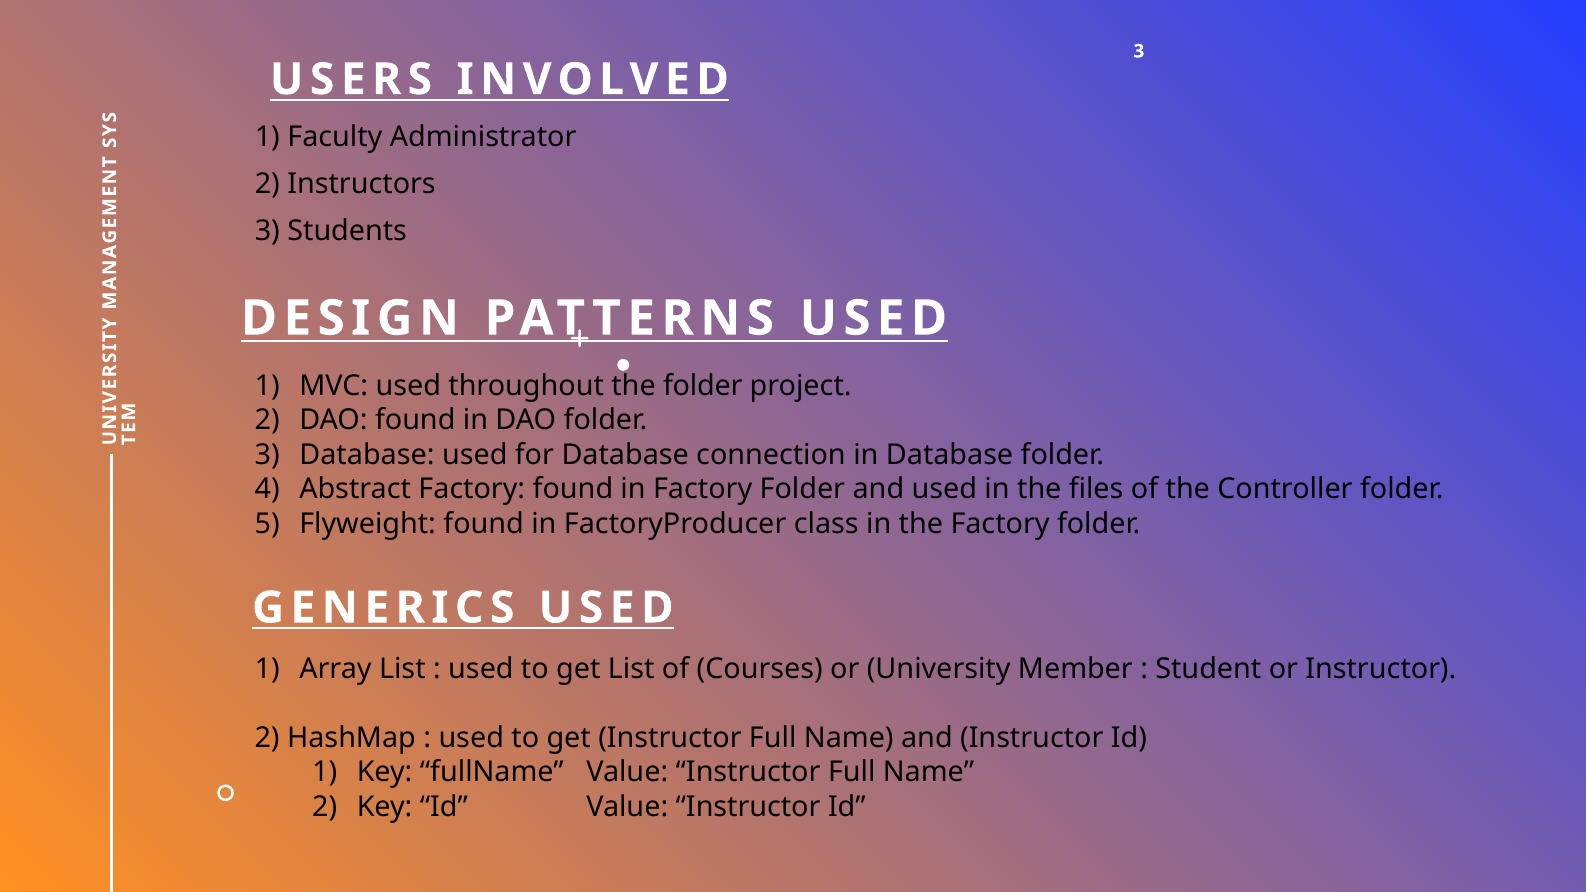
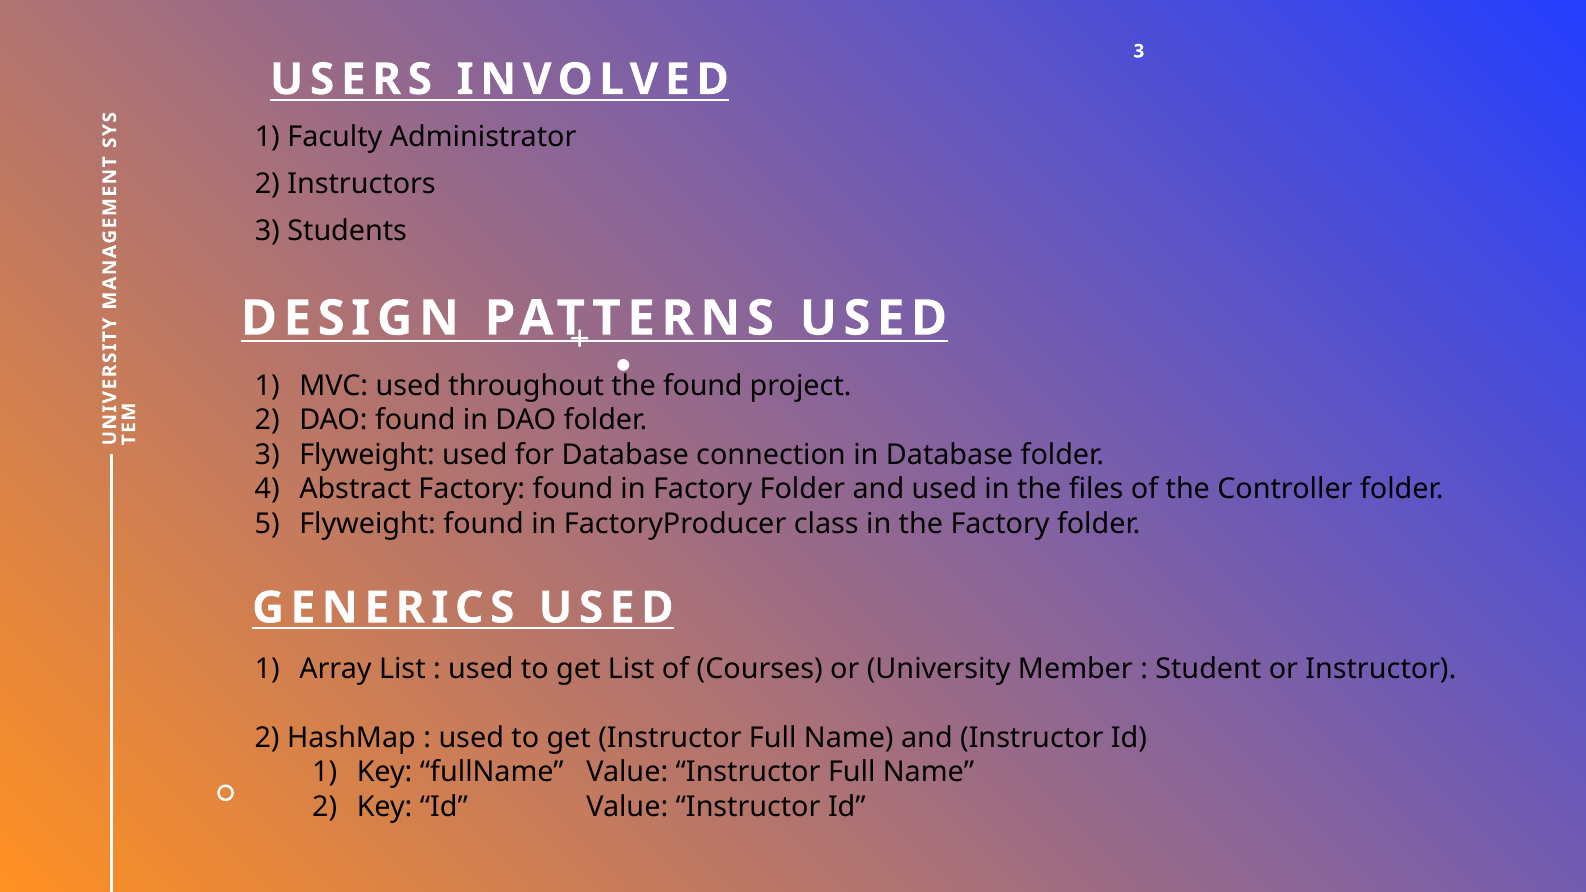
the folder: folder -> found
3 Database: Database -> Flyweight
